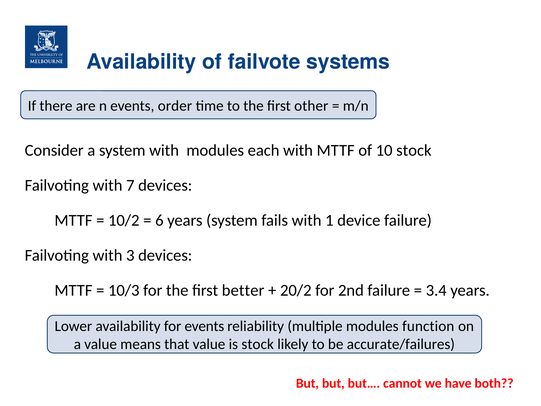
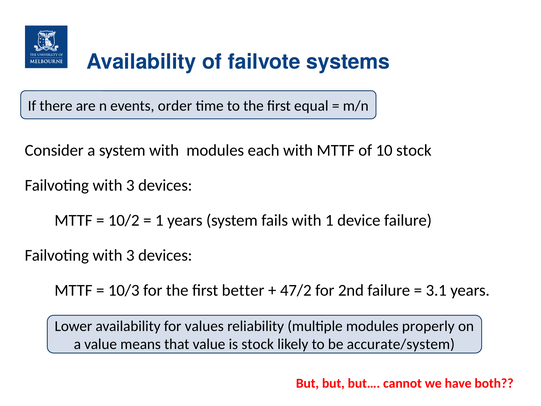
other: other -> equal
7 at (130, 185): 7 -> 3
6 at (159, 220): 6 -> 1
20/2: 20/2 -> 47/2
3.4: 3.4 -> 3.1
for events: events -> values
function: function -> properly
accurate/failures: accurate/failures -> accurate/system
